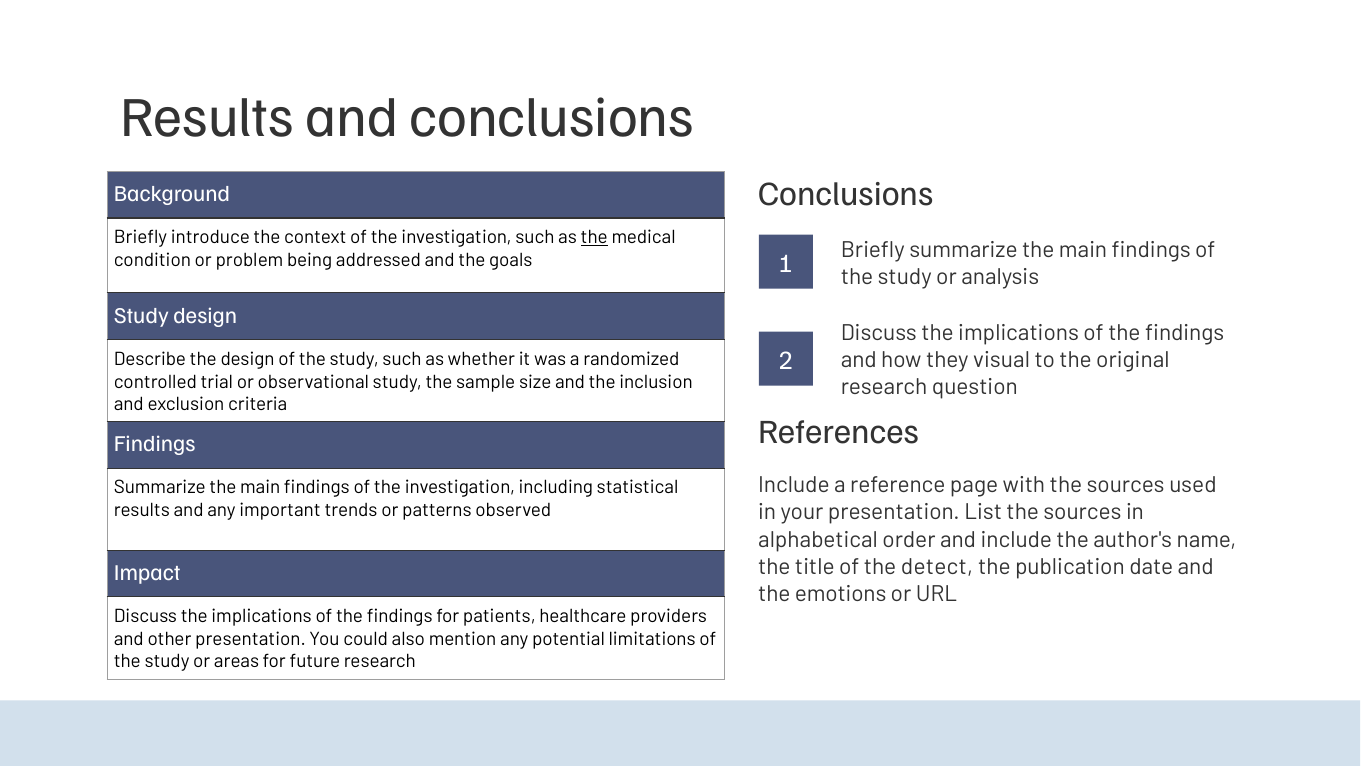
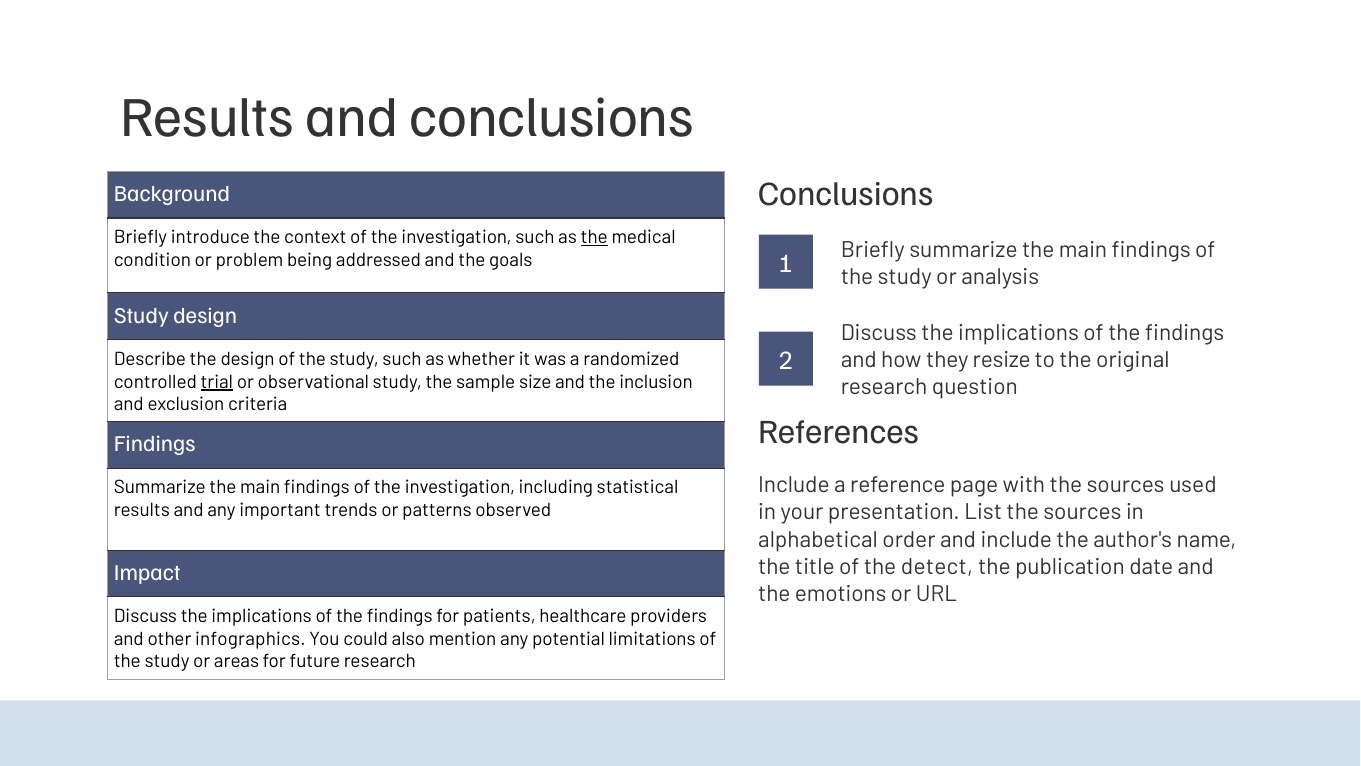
visual: visual -> resize
trial underline: none -> present
other presentation: presentation -> infographics
